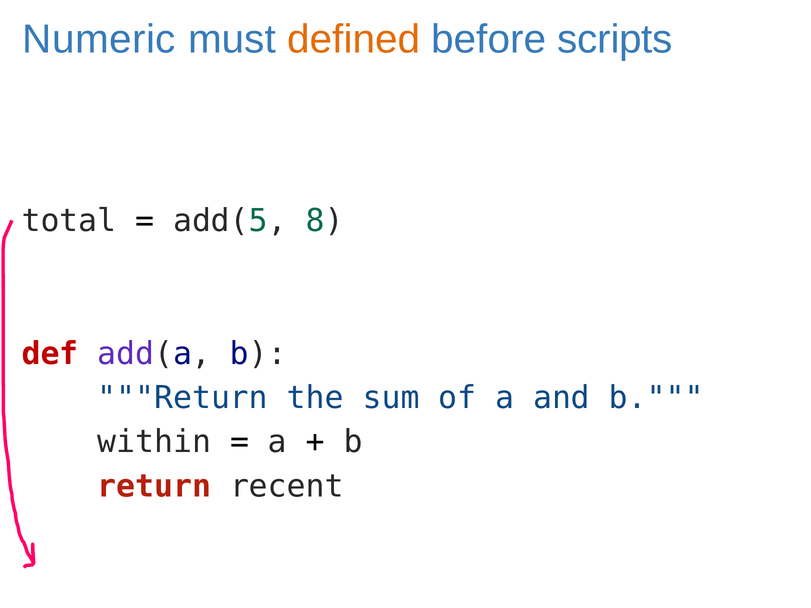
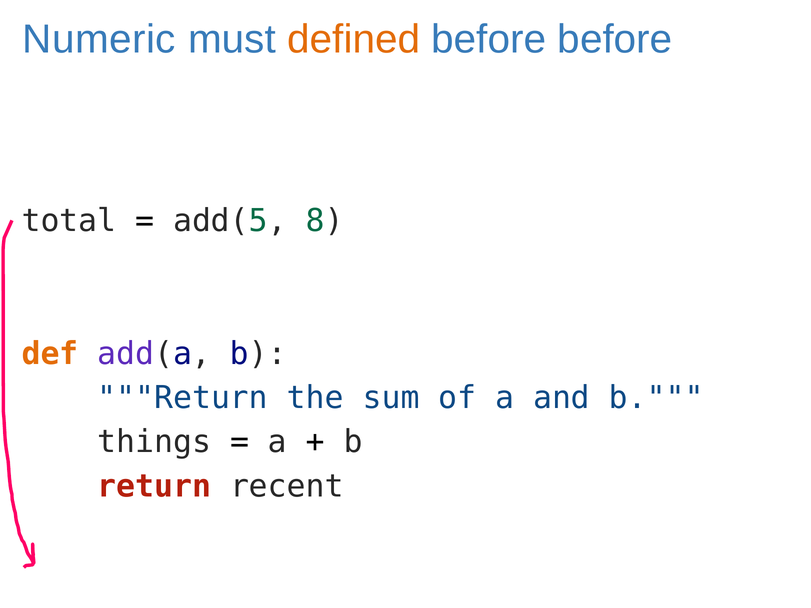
before scripts: scripts -> before
def colour: red -> orange
within: within -> things
